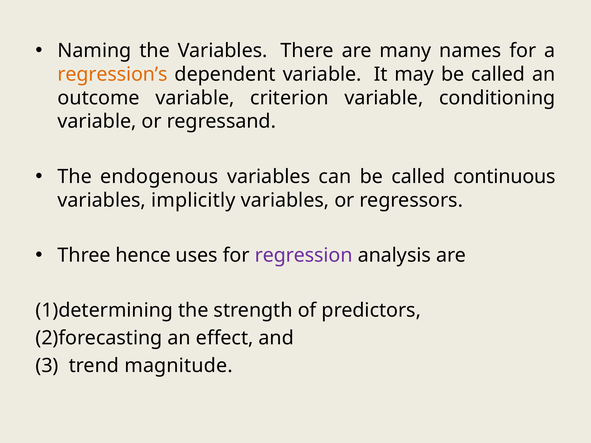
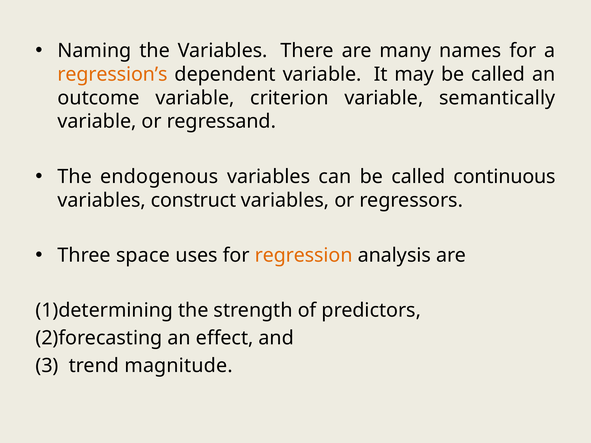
conditioning: conditioning -> semantically
implicitly: implicitly -> construct
hence: hence -> space
regression colour: purple -> orange
